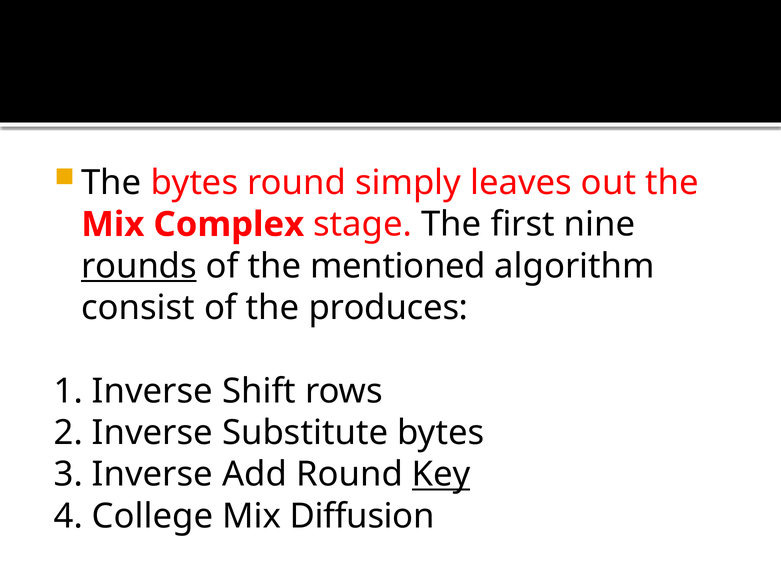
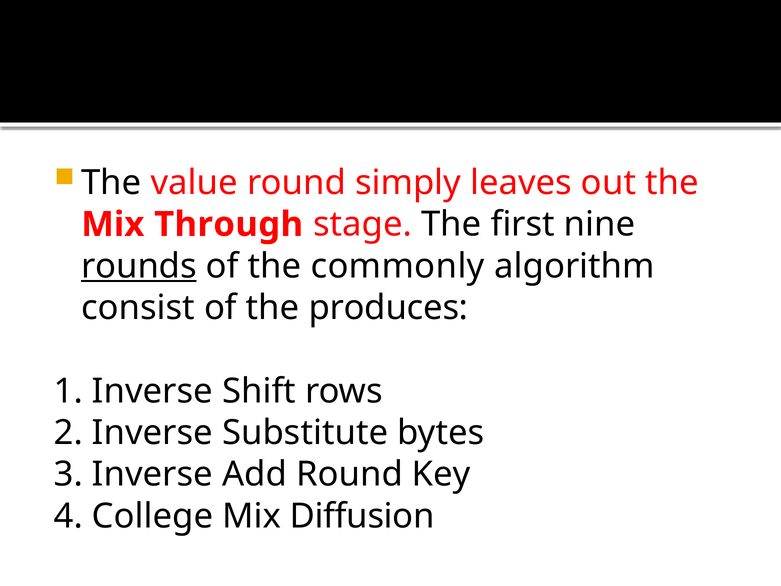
The bytes: bytes -> value
Complex: Complex -> Through
mentioned: mentioned -> commonly
Key underline: present -> none
